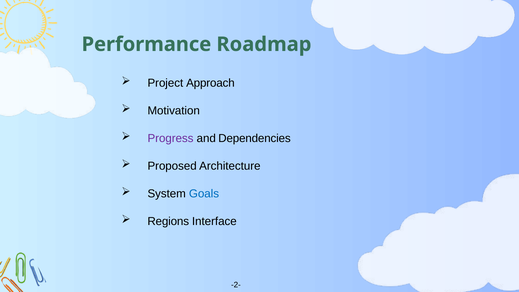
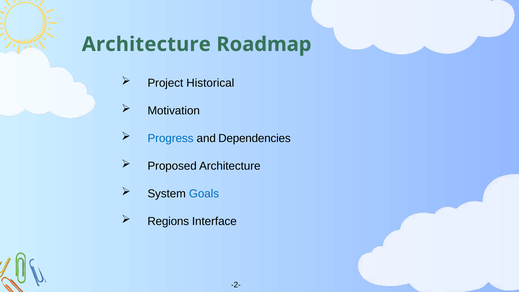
Performance at (146, 44): Performance -> Architecture
Approach: Approach -> Historical
Progress colour: purple -> blue
